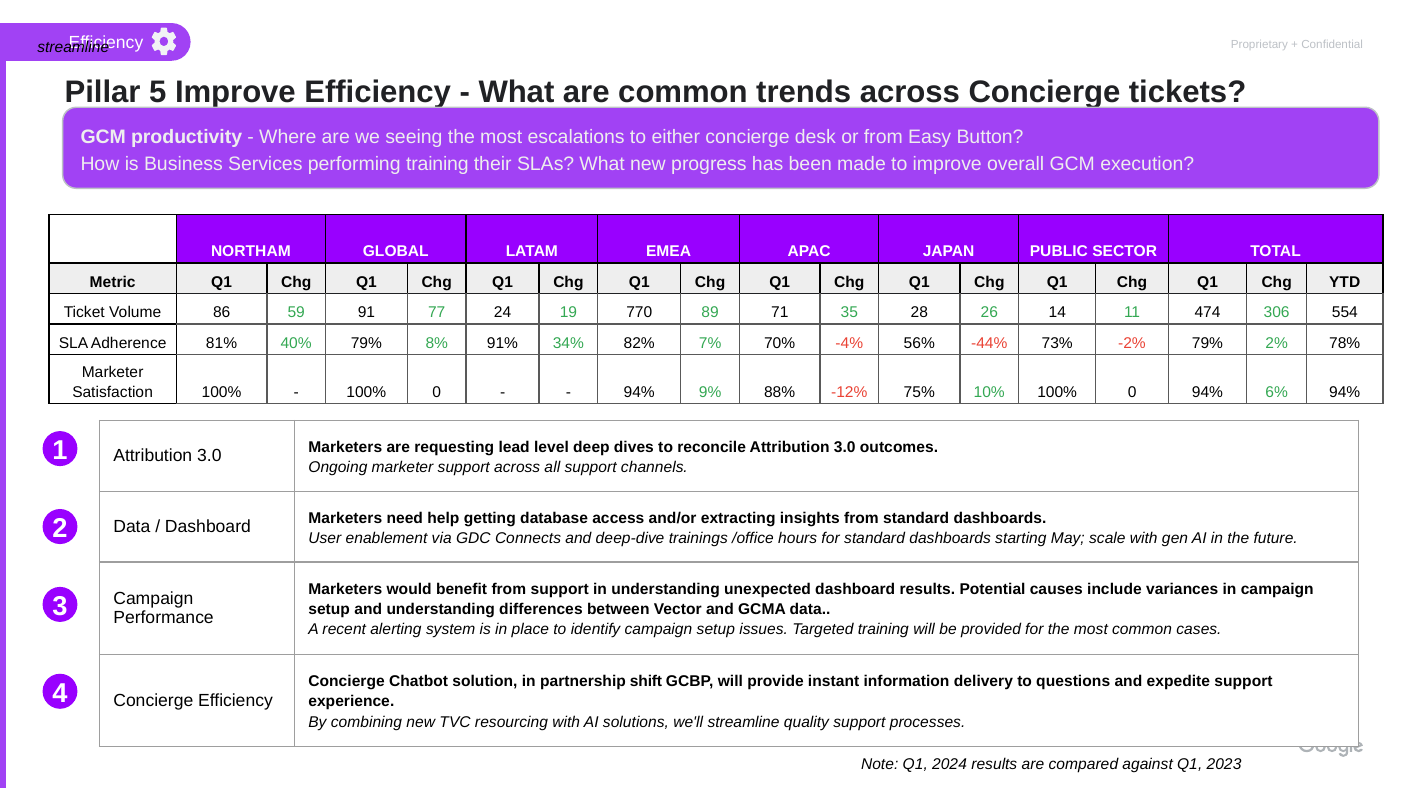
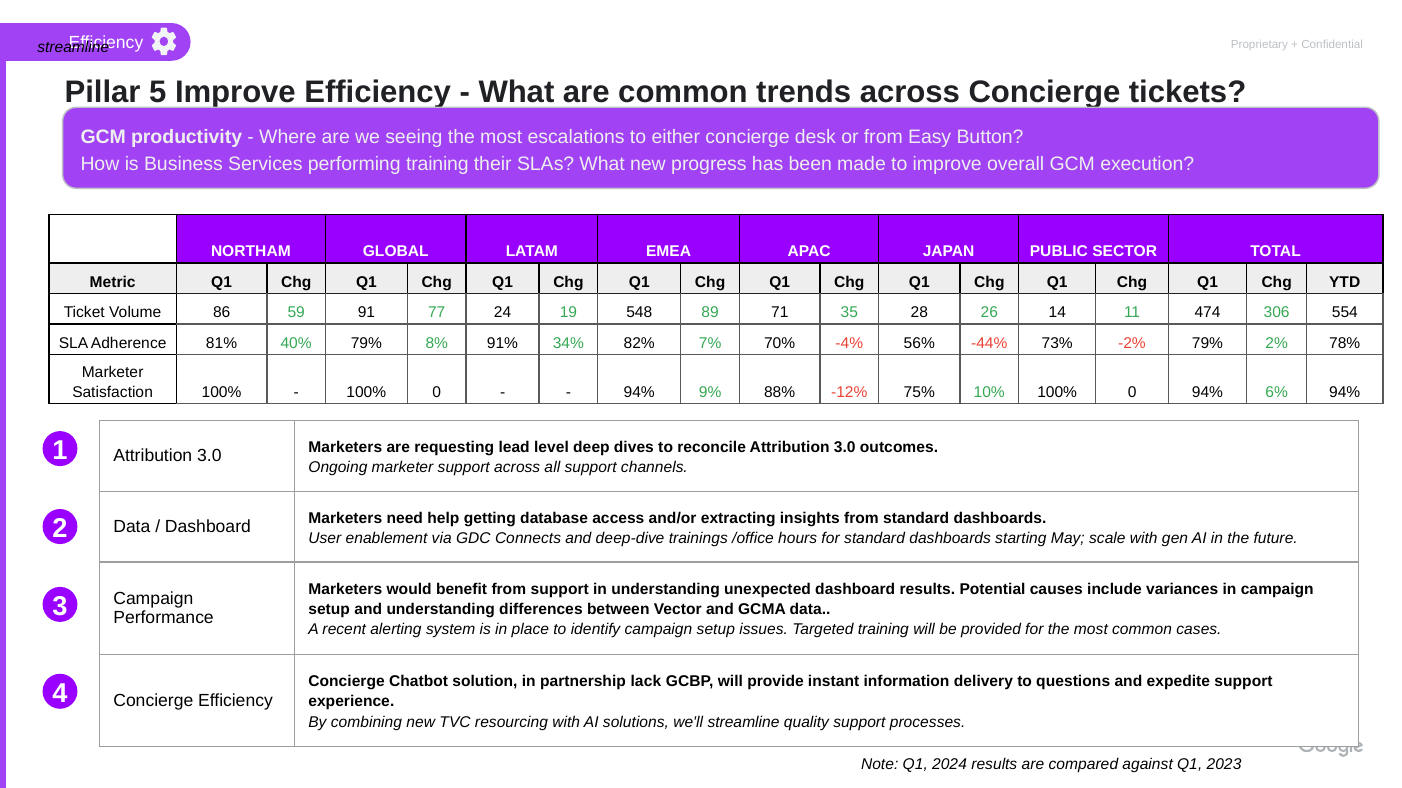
770: 770 -> 548
shift: shift -> lack
